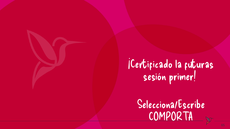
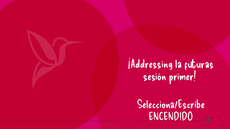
¡Certificado: ¡Certificado -> ¡Addressing
COMPORTA: COMPORTA -> ENCENDIDO
